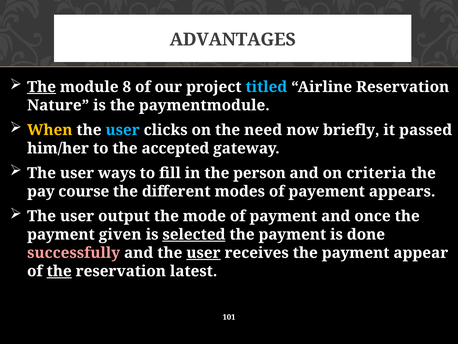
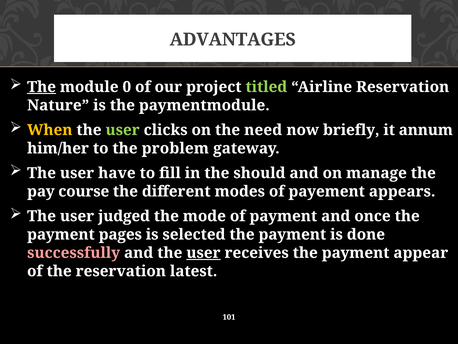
8: 8 -> 0
titled colour: light blue -> light green
user at (123, 130) colour: light blue -> light green
passed: passed -> annum
accepted: accepted -> problem
ways: ways -> have
person: person -> should
criteria: criteria -> manage
output: output -> judged
given: given -> pages
selected underline: present -> none
the at (59, 271) underline: present -> none
